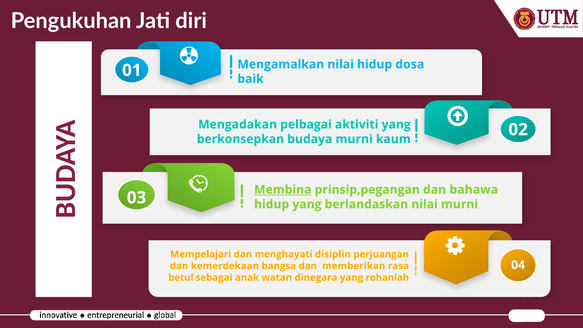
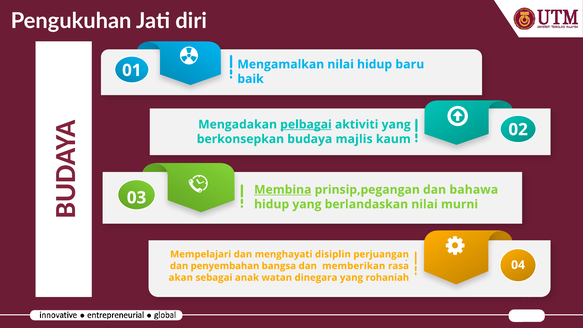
dosa: dosa -> baru
pelbagai underline: none -> present
budaya murni: murni -> majlis
kemerdekaan: kemerdekaan -> penyembahan
betul: betul -> akan
